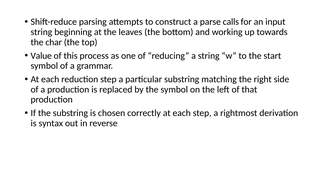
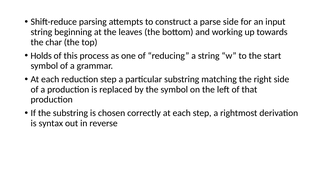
parse calls: calls -> side
Value: Value -> Holds
